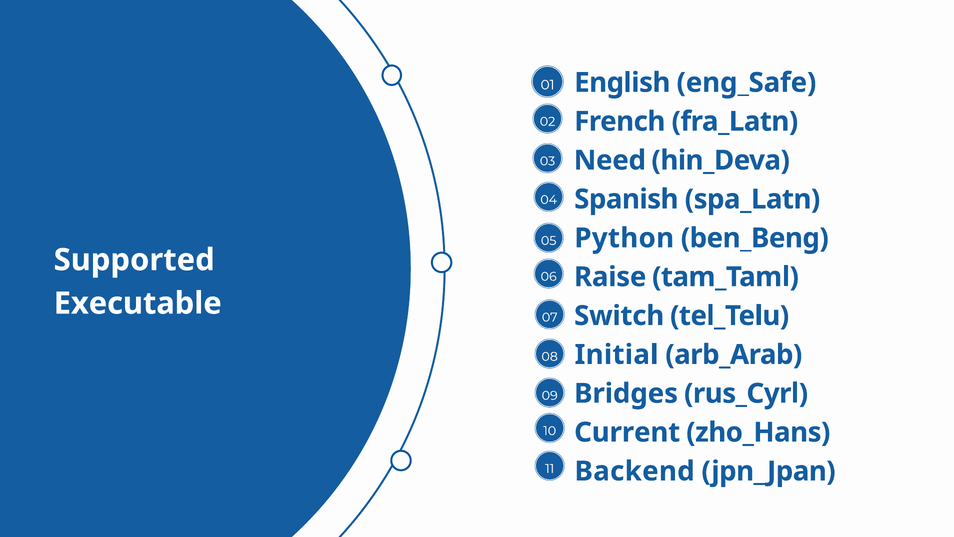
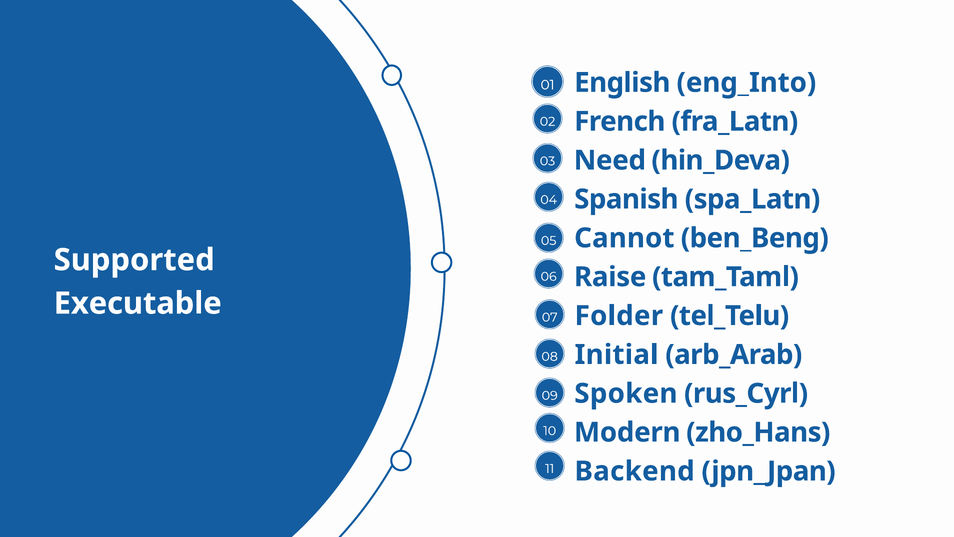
eng_Safe: eng_Safe -> eng_Into
Python: Python -> Cannot
Switch: Switch -> Folder
Bridges: Bridges -> Spoken
Current: Current -> Modern
